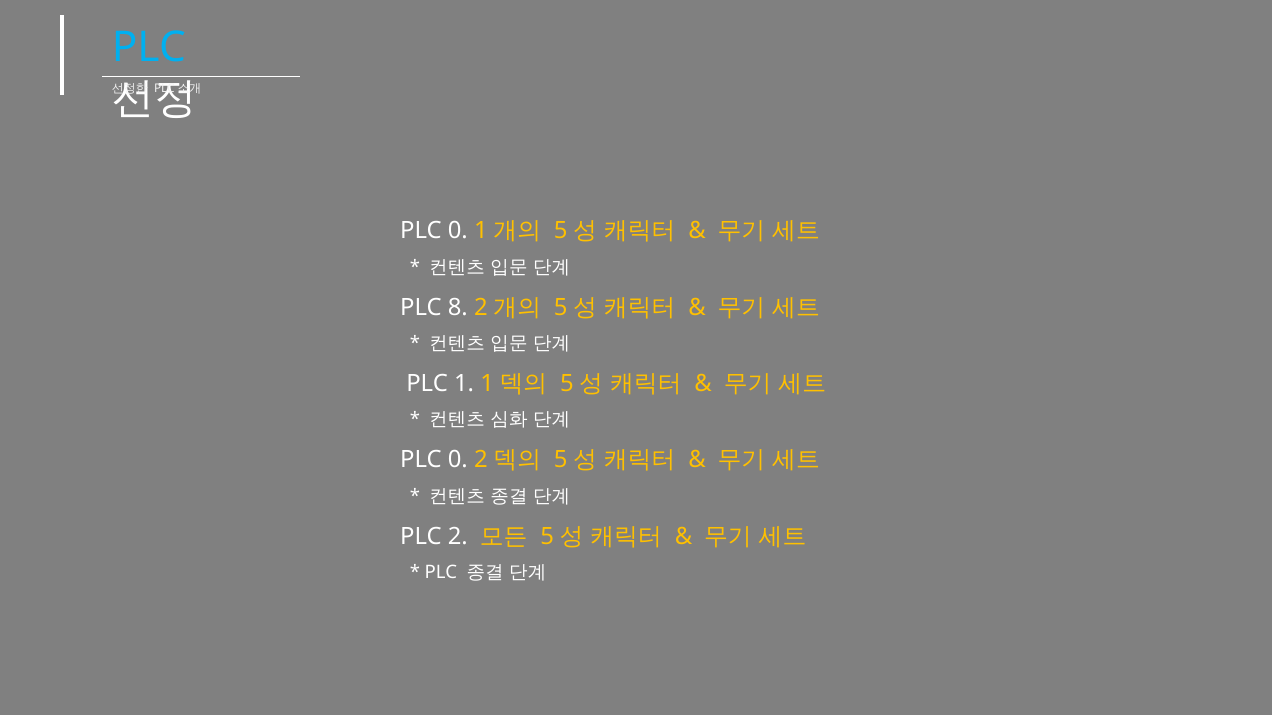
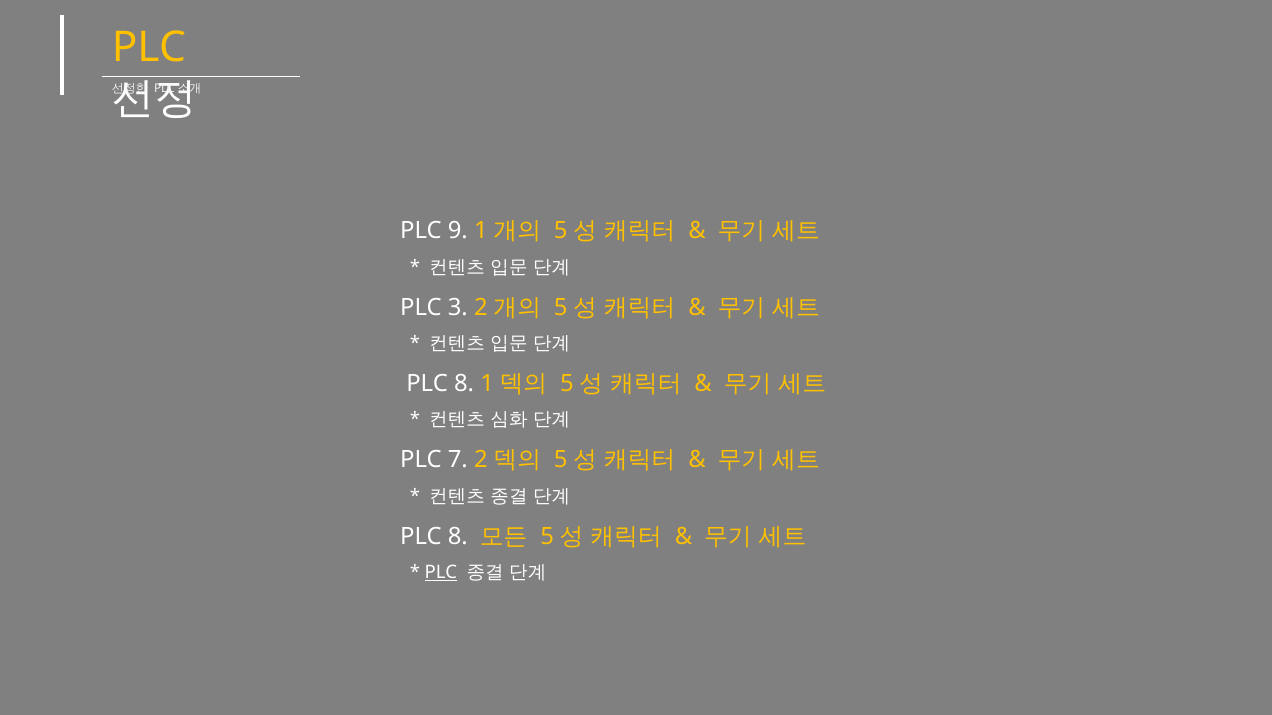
PLC at (149, 48) colour: light blue -> yellow
0 at (458, 231): 0 -> 9
8: 8 -> 3
1 at (464, 384): 1 -> 8
0 at (458, 460): 0 -> 7
2 at (458, 537): 2 -> 8
PLC at (441, 573) underline: none -> present
